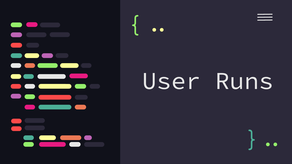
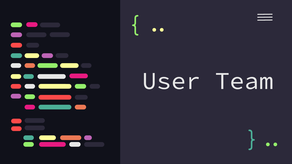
Runs: Runs -> Team
